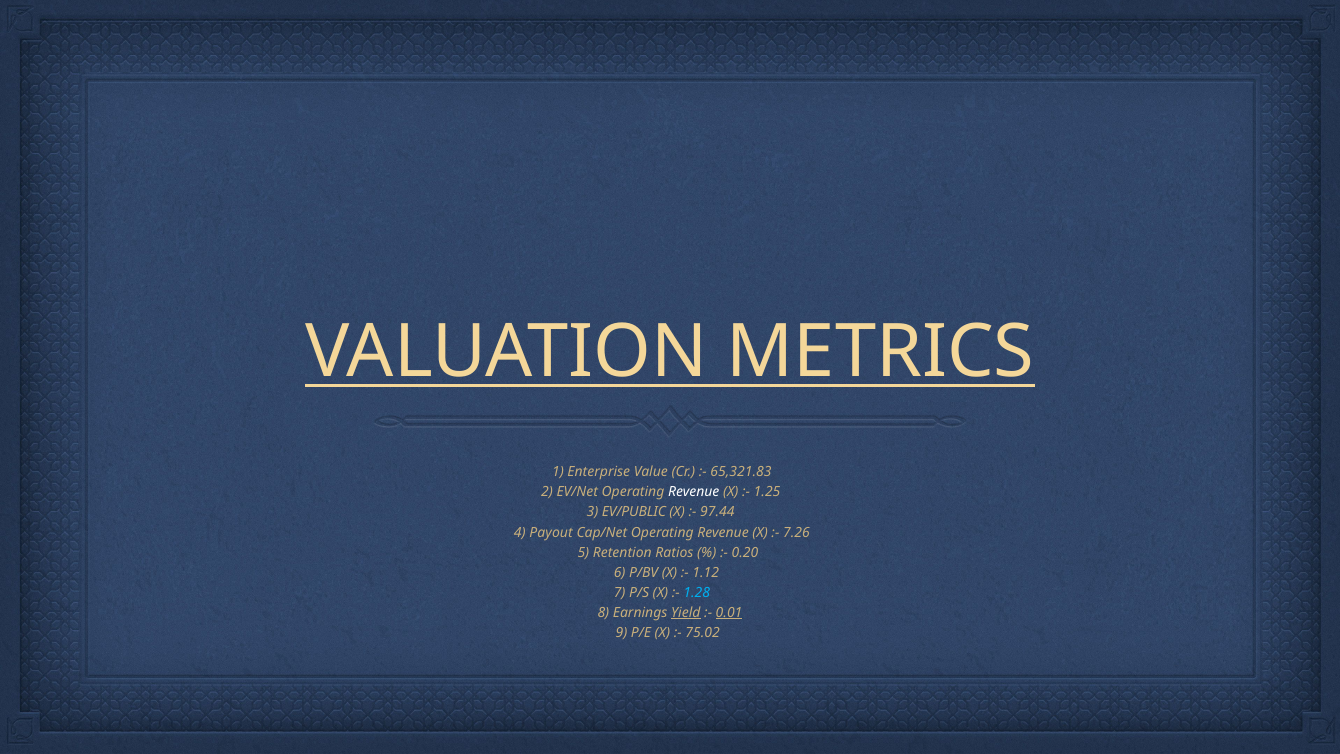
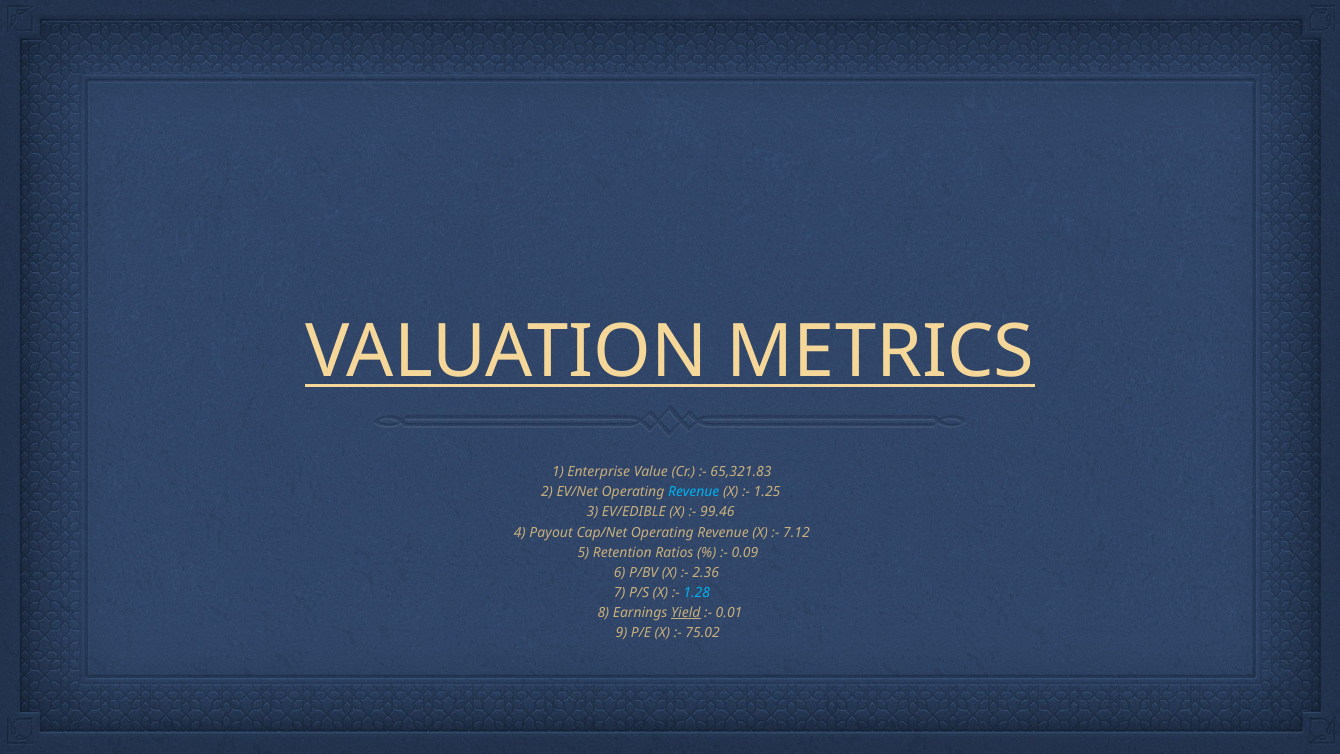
Revenue at (694, 492) colour: white -> light blue
EV/PUBLIC: EV/PUBLIC -> EV/EDIBLE
97.44: 97.44 -> 99.46
7.26: 7.26 -> 7.12
0.20: 0.20 -> 0.09
1.12: 1.12 -> 2.36
0.01 underline: present -> none
